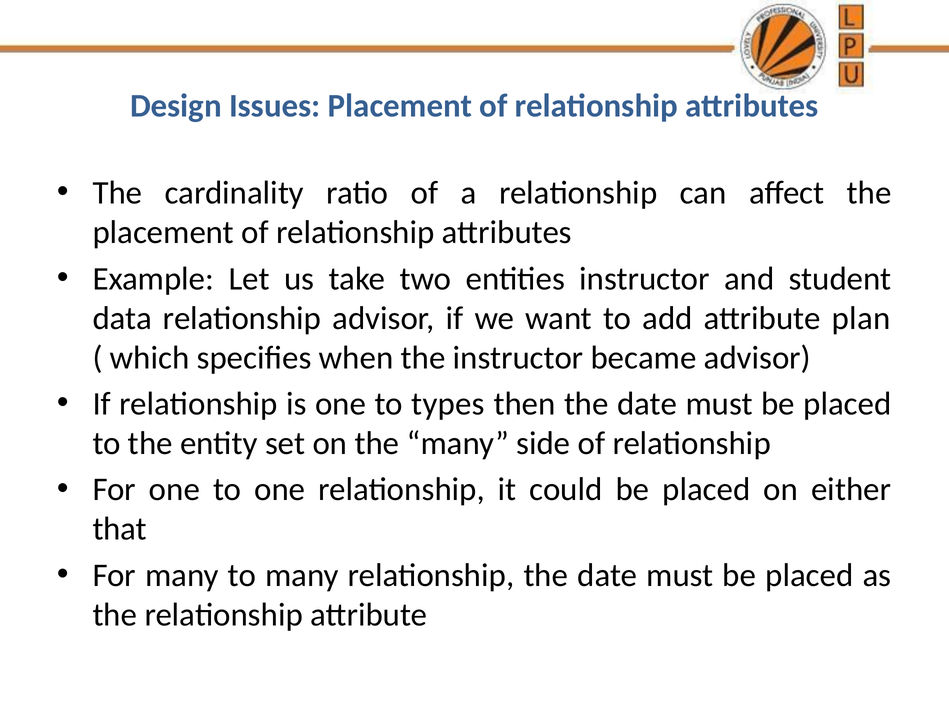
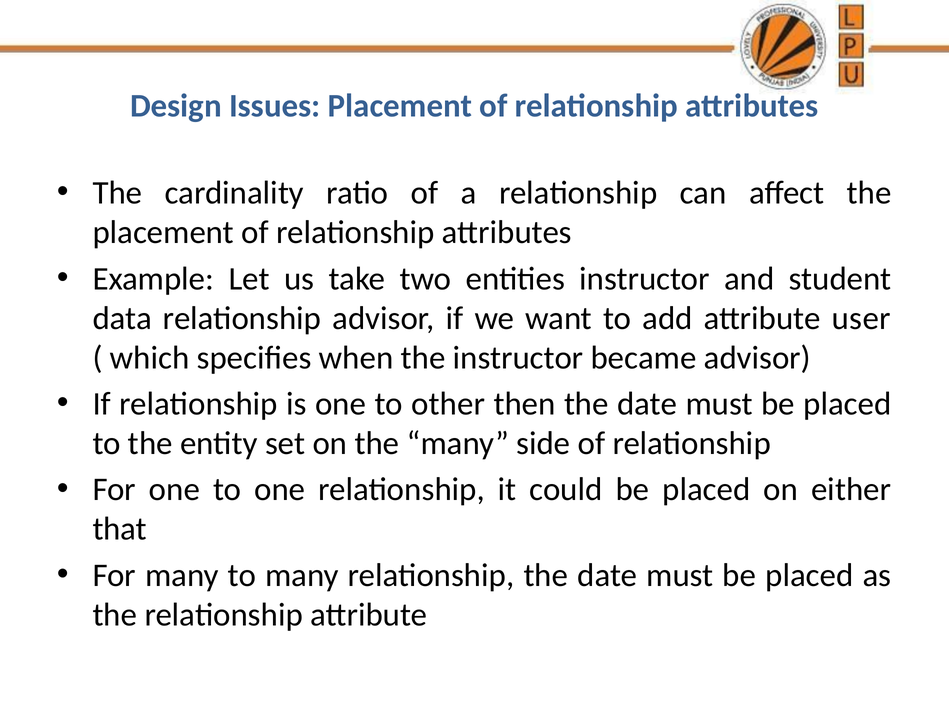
plan: plan -> user
types: types -> other
